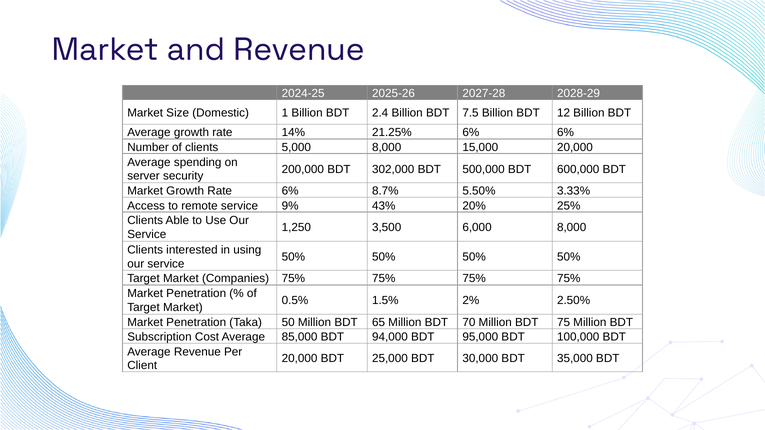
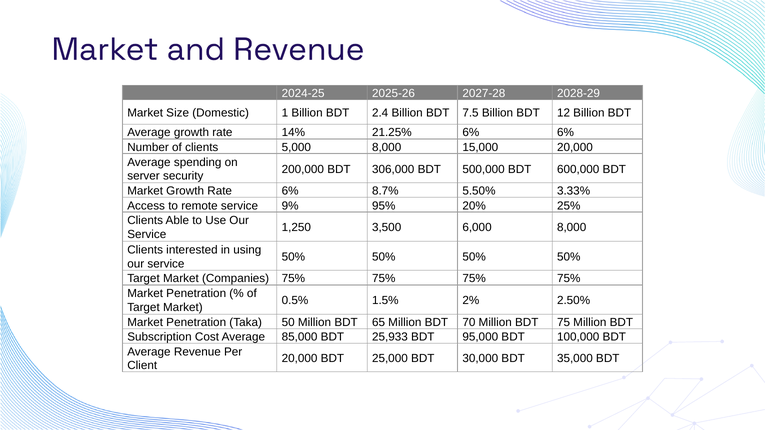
302,000: 302,000 -> 306,000
43%: 43% -> 95%
94,000: 94,000 -> 25,933
